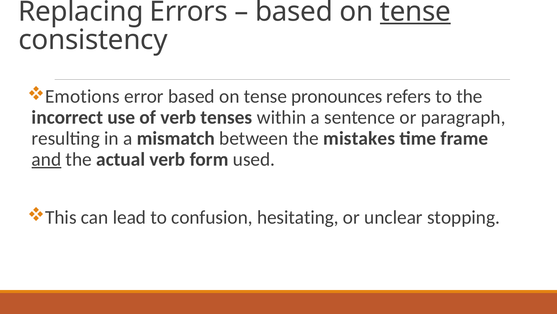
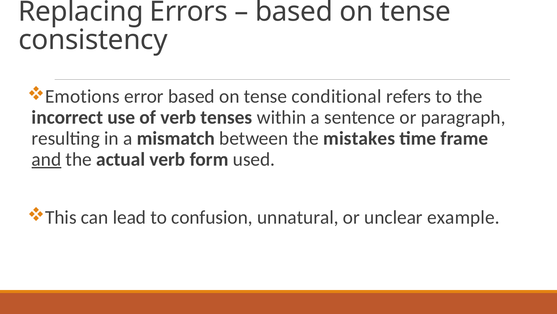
tense at (415, 11) underline: present -> none
pronounces: pronounces -> conditional
hesitating: hesitating -> unnatural
stopping: stopping -> example
